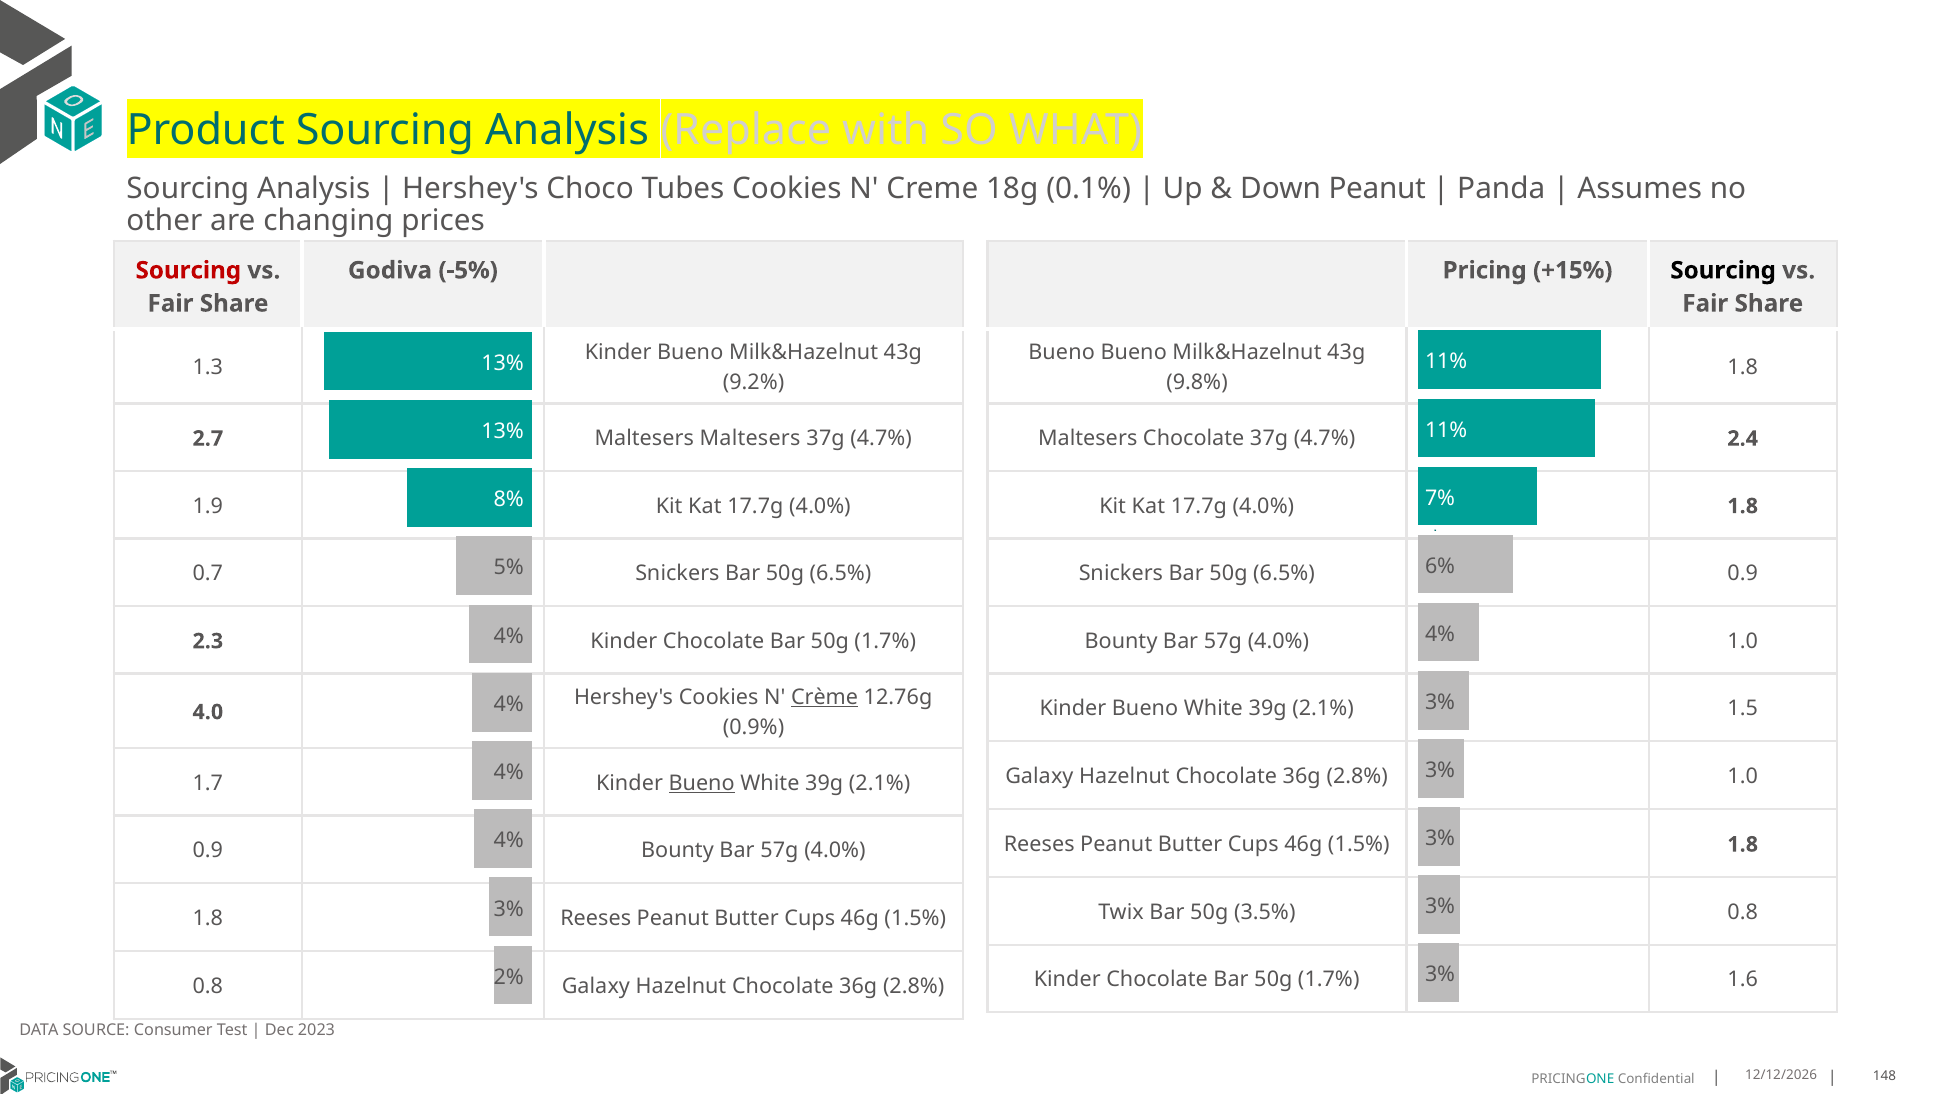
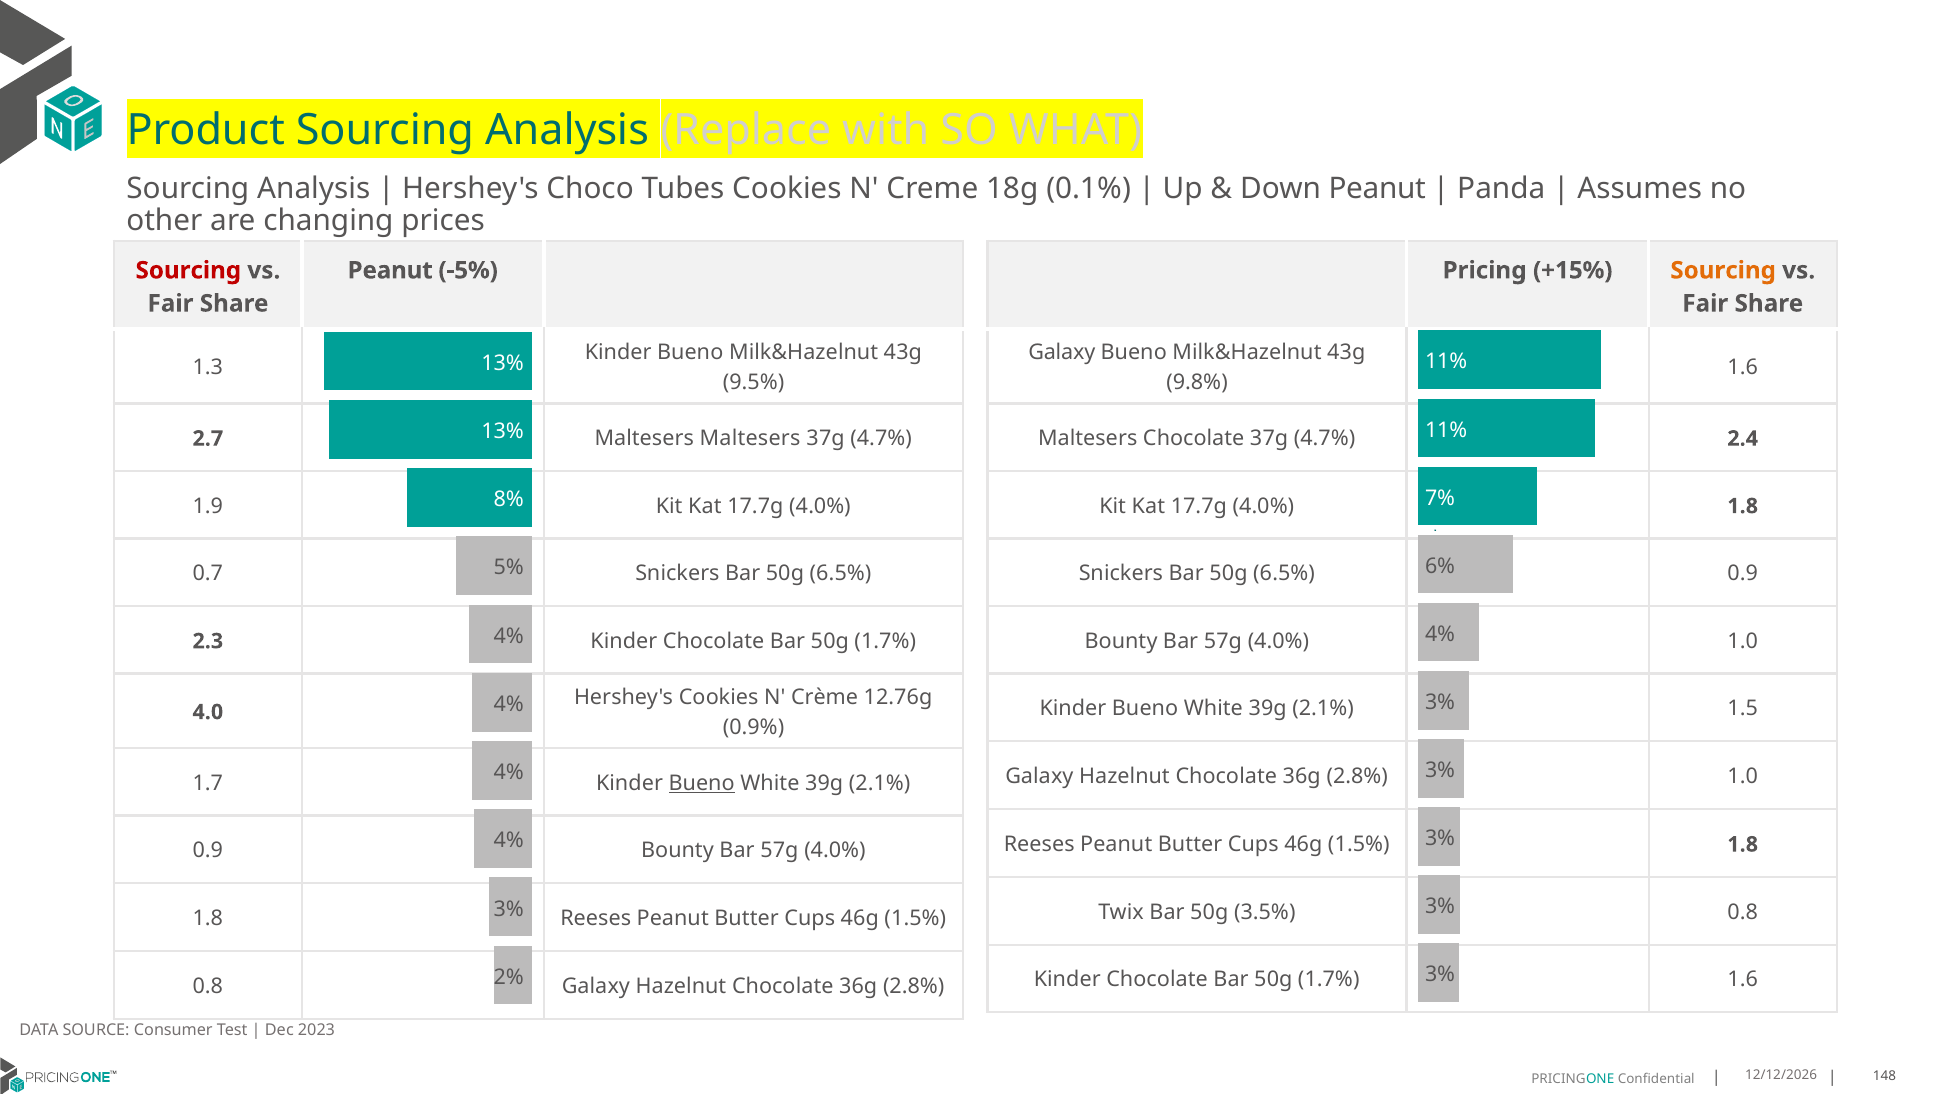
Godiva at (390, 270): Godiva -> Peanut
Sourcing at (1723, 270) colour: black -> orange
Bueno at (1062, 353): Bueno -> Galaxy
1.8 at (1743, 367): 1.8 -> 1.6
9.2%: 9.2% -> 9.5%
Crème underline: present -> none
